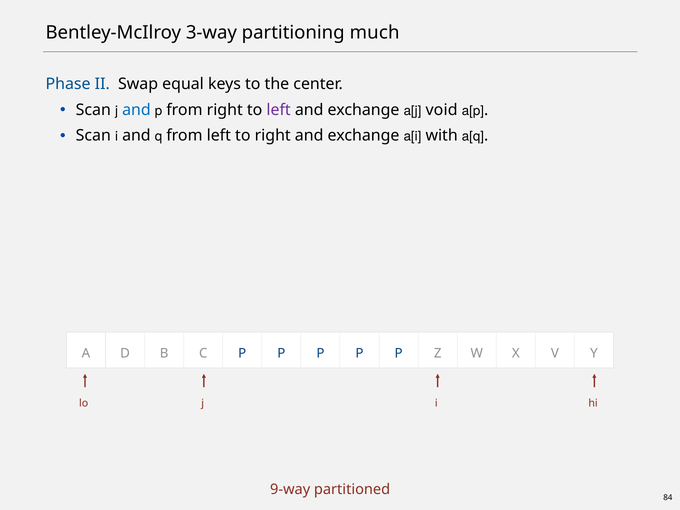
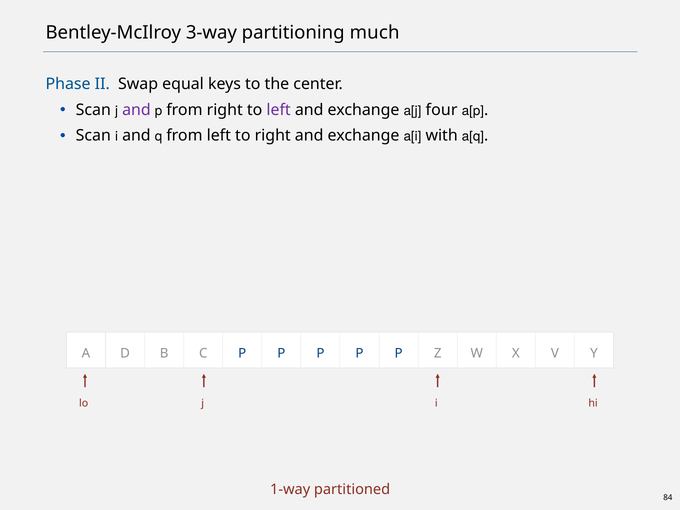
and at (136, 110) colour: blue -> purple
void: void -> four
9-way: 9-way -> 1-way
